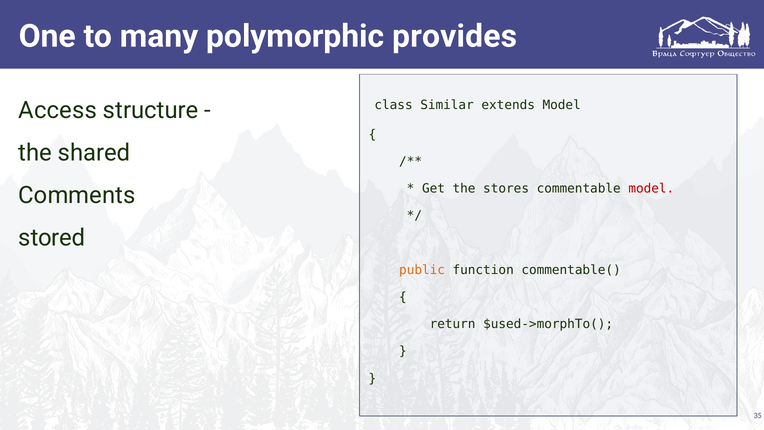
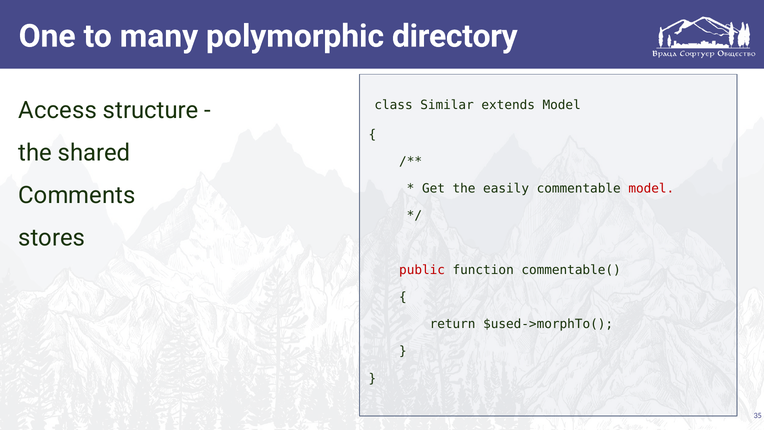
provides: provides -> directory
stores: stores -> easily
stored: stored -> stores
public colour: orange -> red
